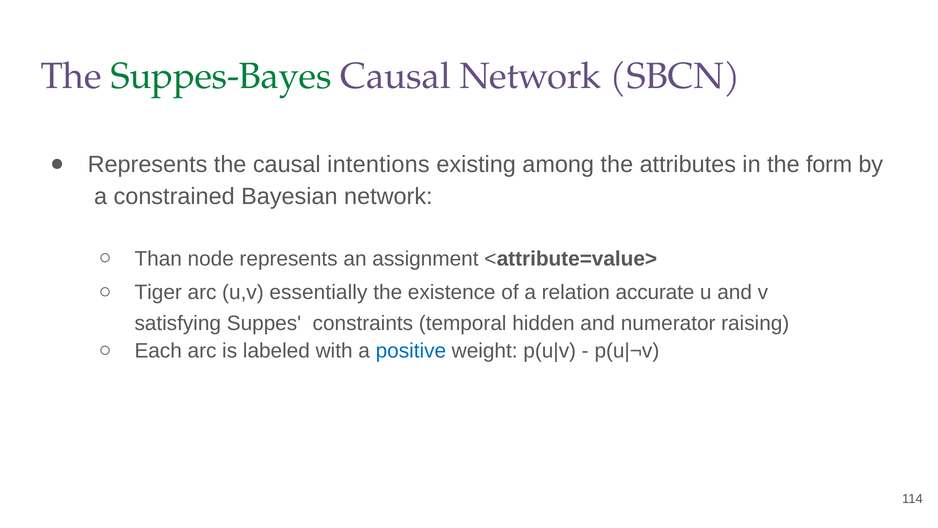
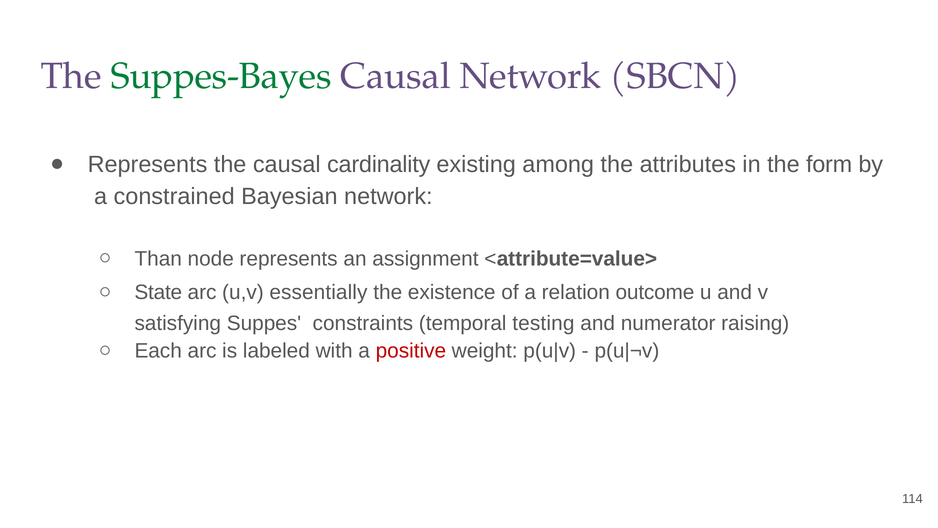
intentions: intentions -> cardinality
Tiger: Tiger -> State
accurate: accurate -> outcome
hidden: hidden -> testing
positive colour: blue -> red
